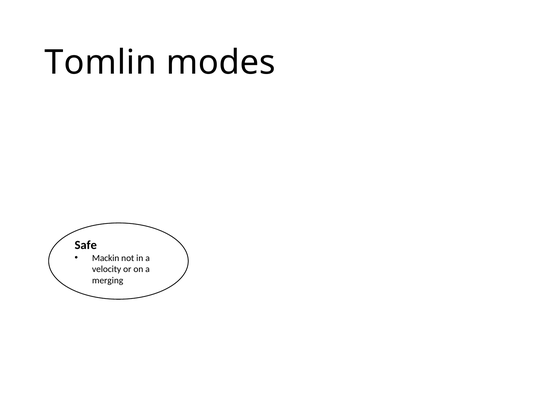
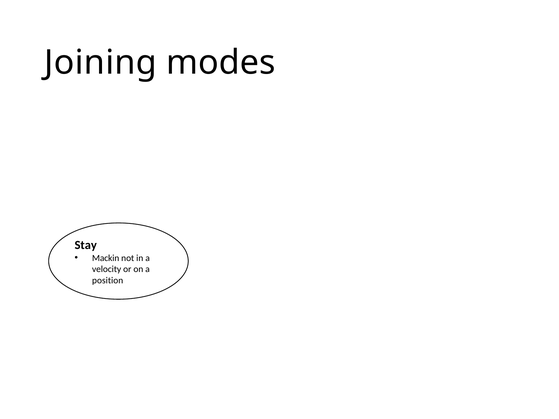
Tomlin: Tomlin -> Joining
Safe: Safe -> Stay
merging: merging -> position
